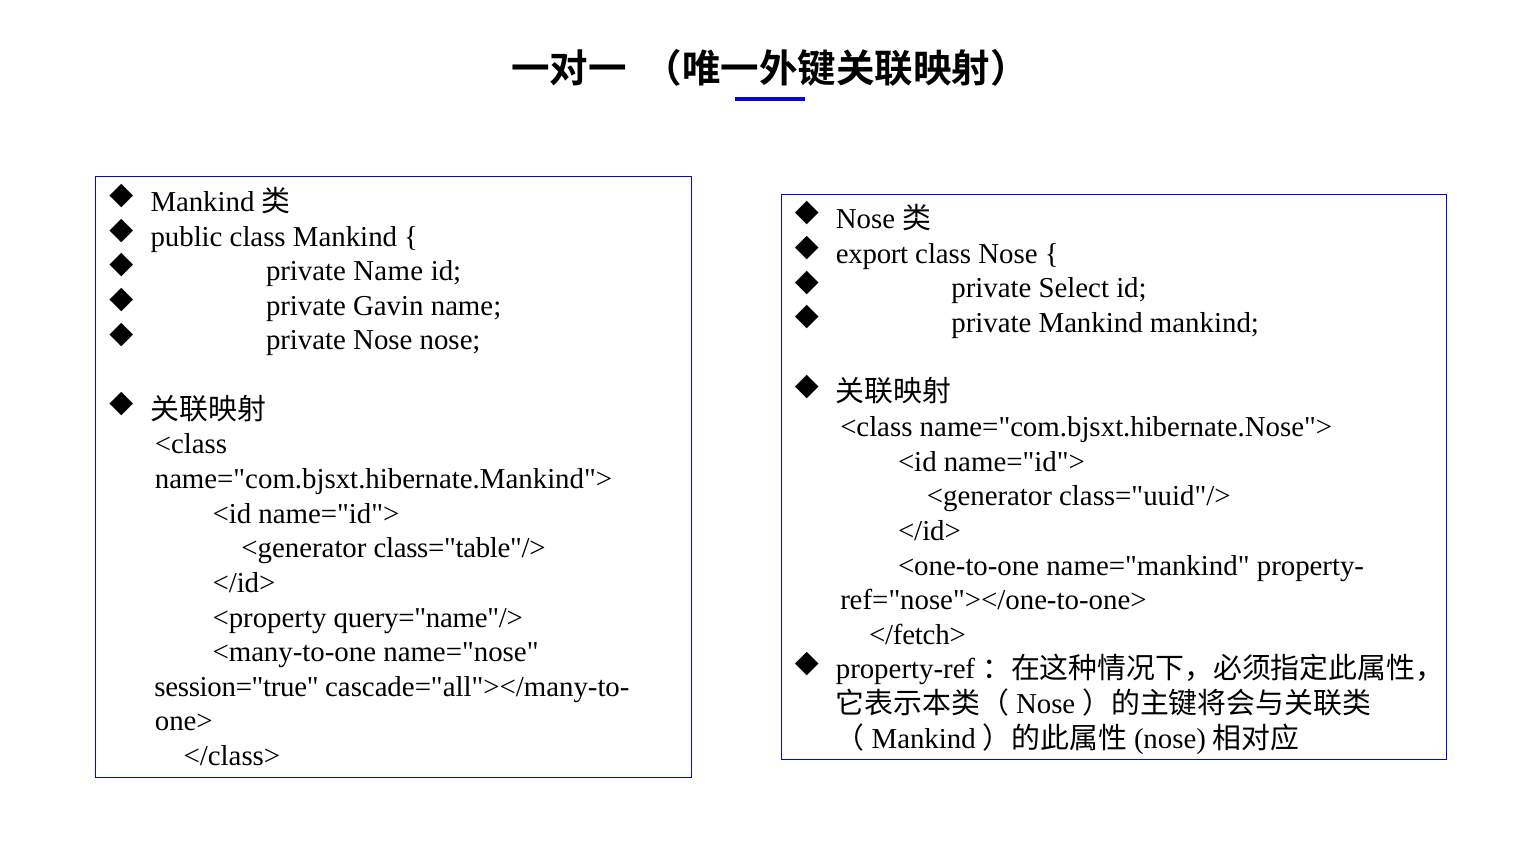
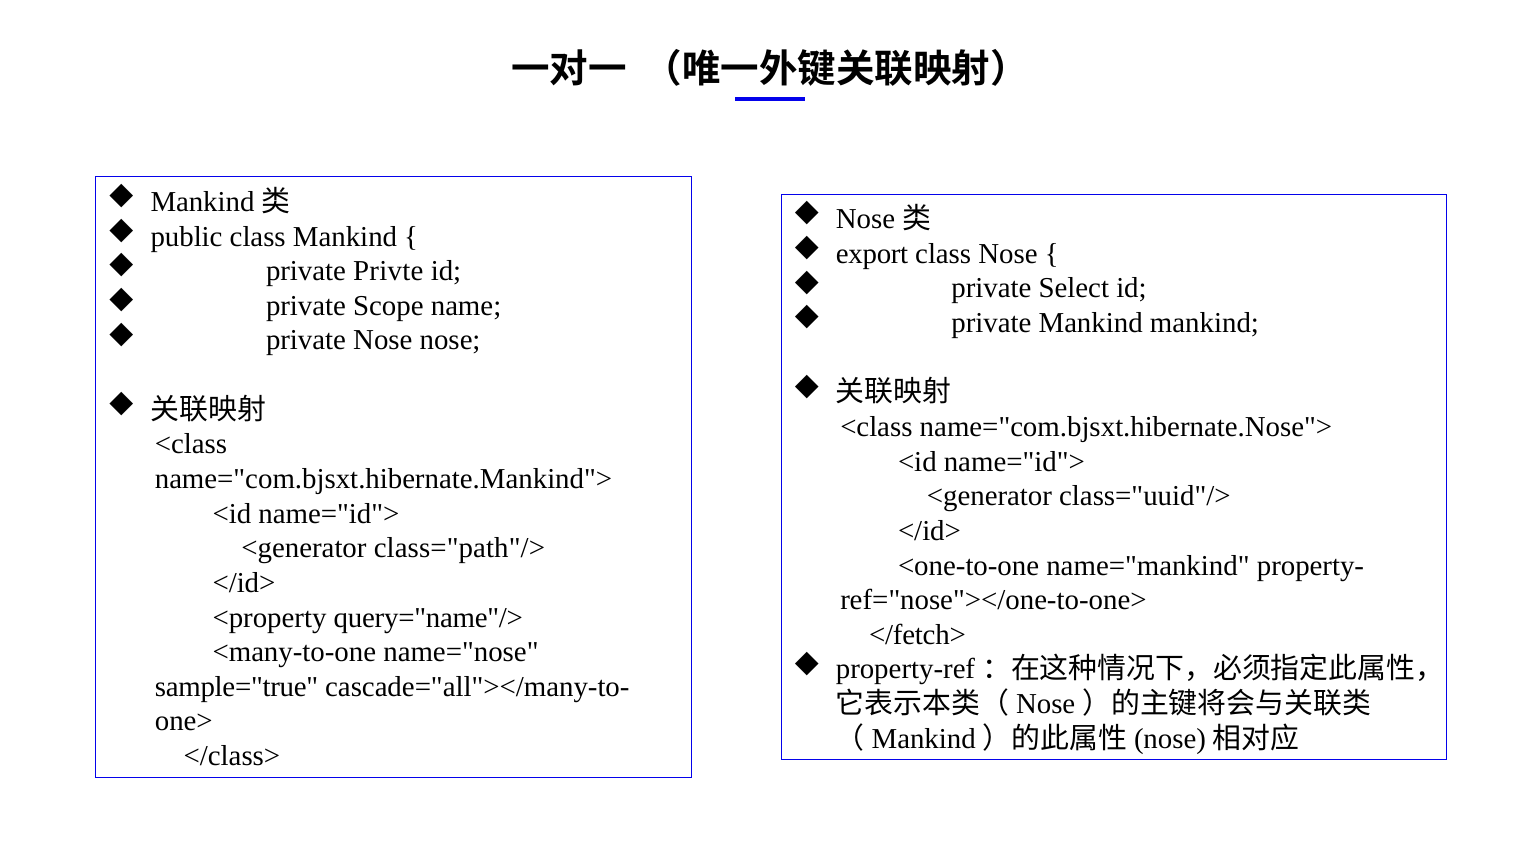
private Name: Name -> Privte
Gavin: Gavin -> Scope
class="table"/>: class="table"/> -> class="path"/>
session="true: session="true -> sample="true
